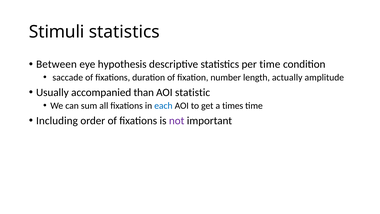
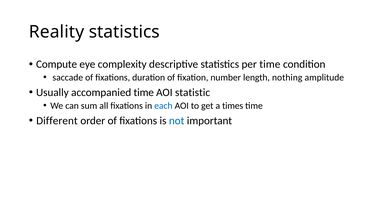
Stimuli: Stimuli -> Reality
Between: Between -> Compute
hypothesis: hypothesis -> complexity
actually: actually -> nothing
accompanied than: than -> time
Including: Including -> Different
not colour: purple -> blue
